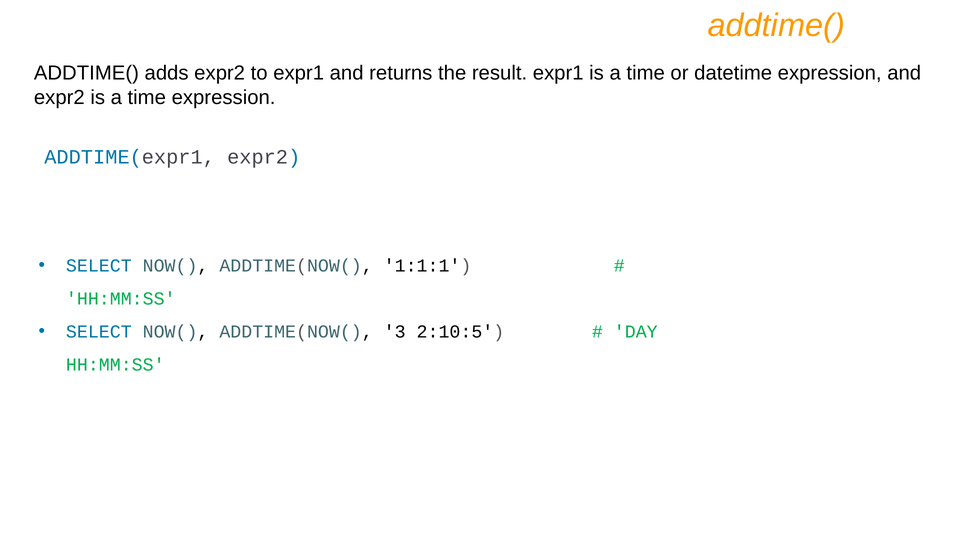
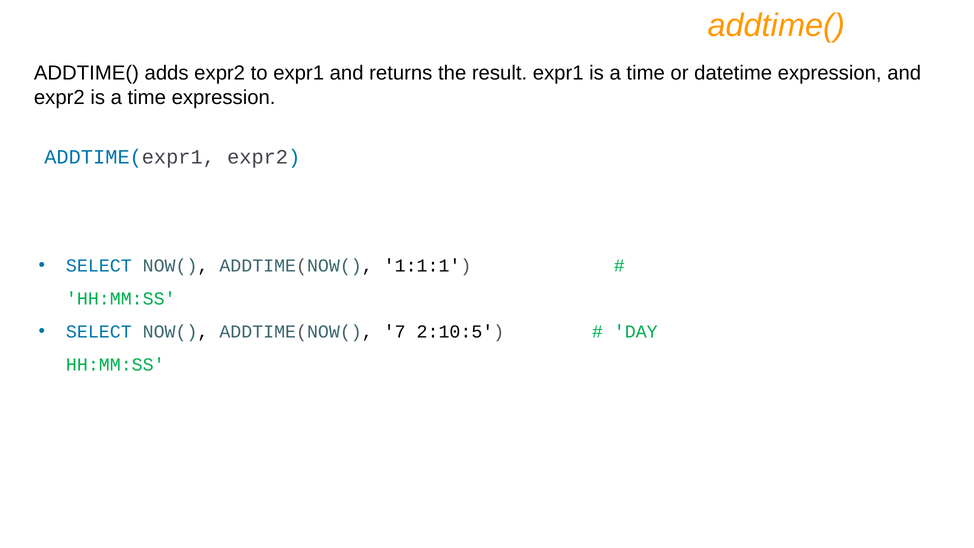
3: 3 -> 7
